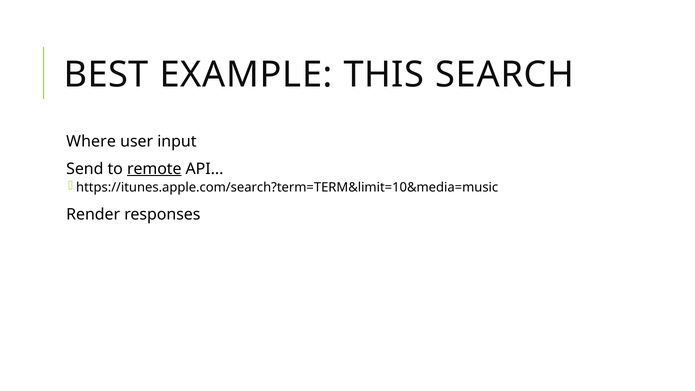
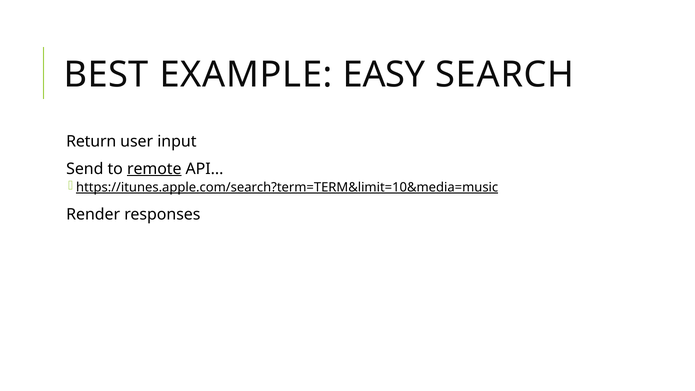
THIS: THIS -> EASY
Where: Where -> Return
https://itunes.apple.com/search?term=TERM&limit=10&media=music underline: none -> present
